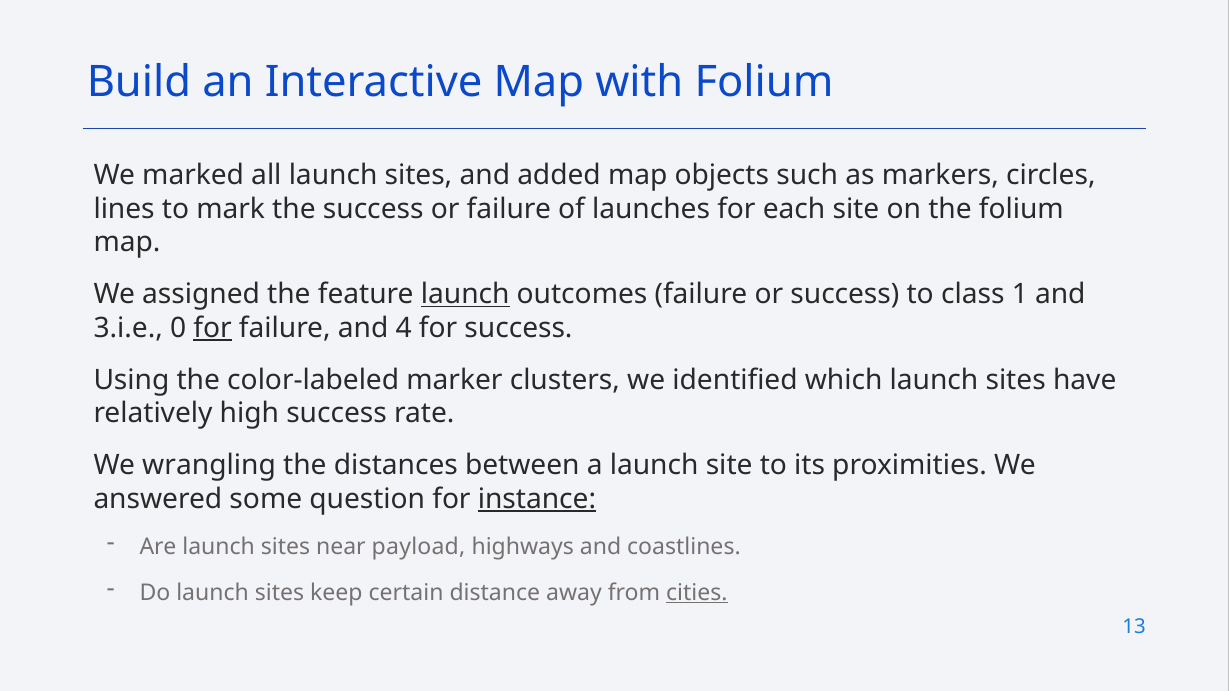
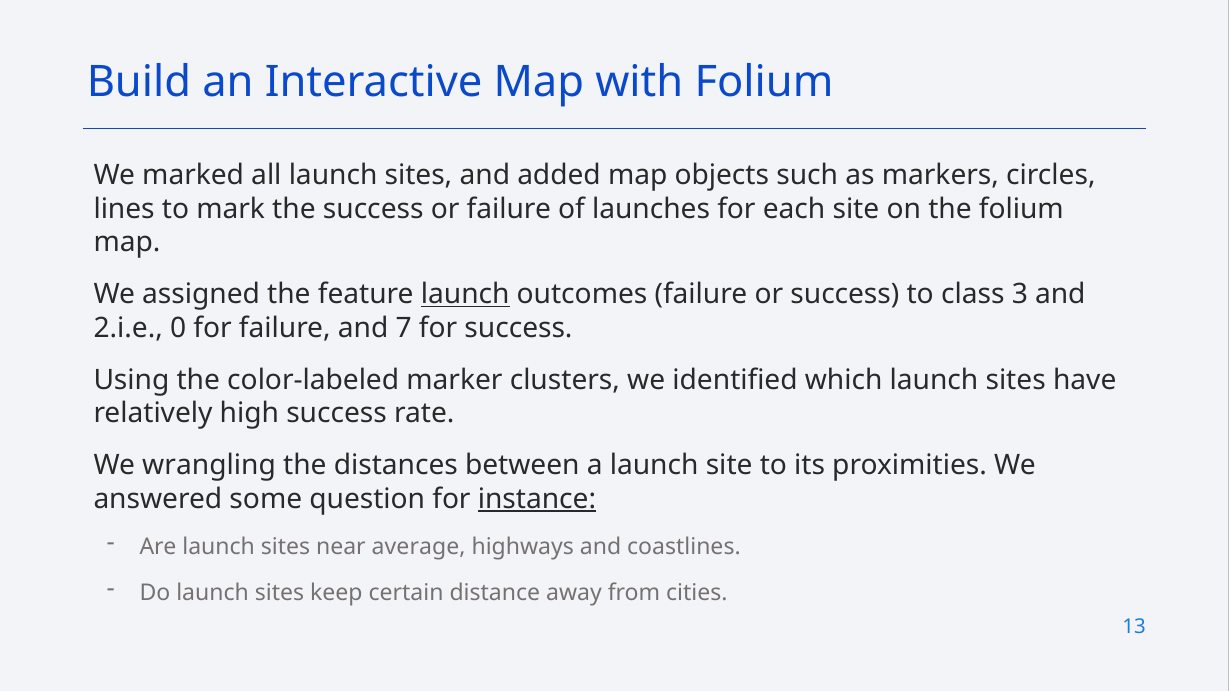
1: 1 -> 3
3.i.e: 3.i.e -> 2.i.e
for at (213, 328) underline: present -> none
4: 4 -> 7
payload: payload -> average
cities underline: present -> none
